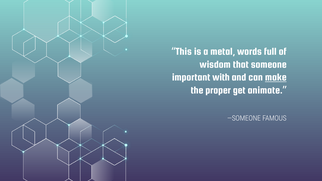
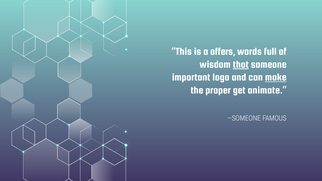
metal: metal -> offers
that underline: none -> present
with: with -> logo
